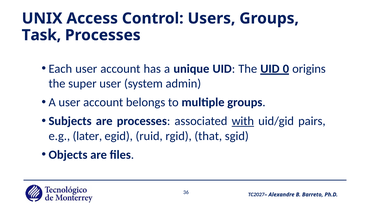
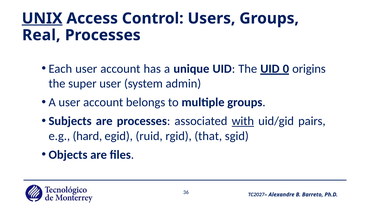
UNIX underline: none -> present
Task: Task -> Real
later: later -> hard
